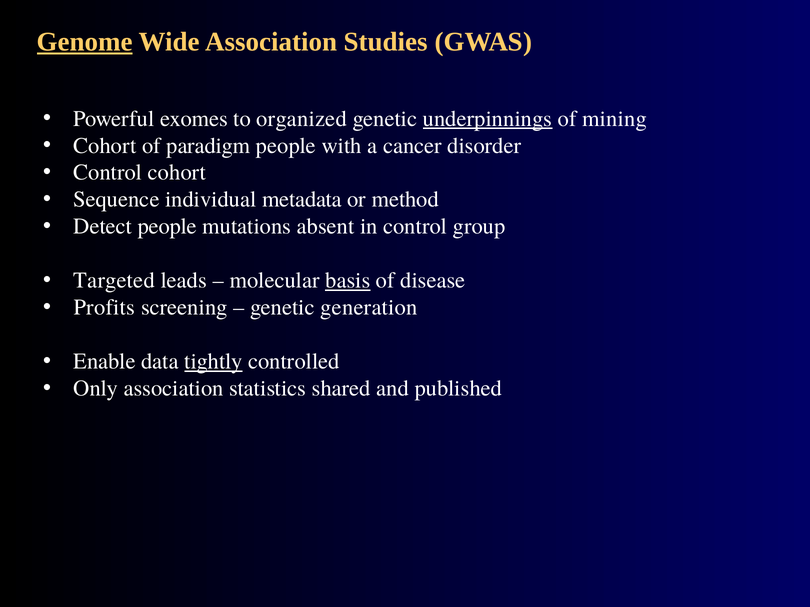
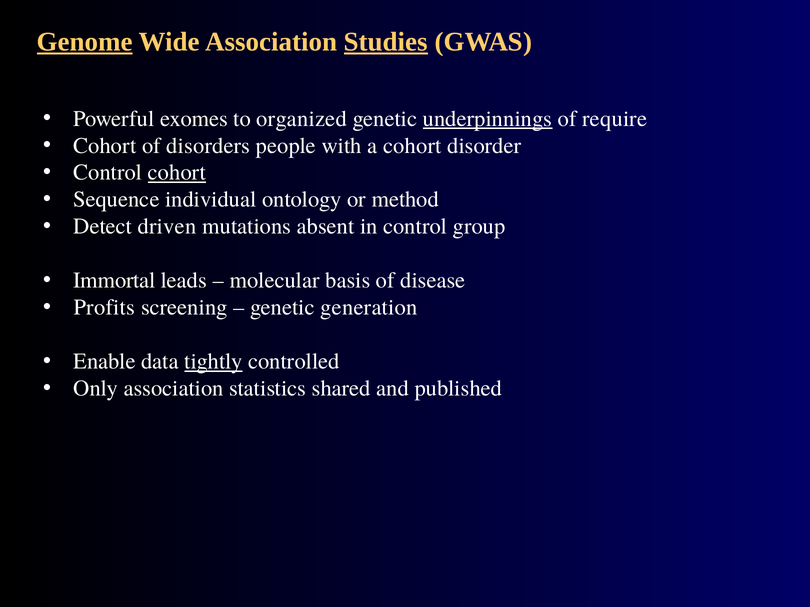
Studies underline: none -> present
mining: mining -> require
paradigm: paradigm -> disorders
a cancer: cancer -> cohort
cohort at (177, 173) underline: none -> present
metadata: metadata -> ontology
Detect people: people -> driven
Targeted: Targeted -> Immortal
basis underline: present -> none
